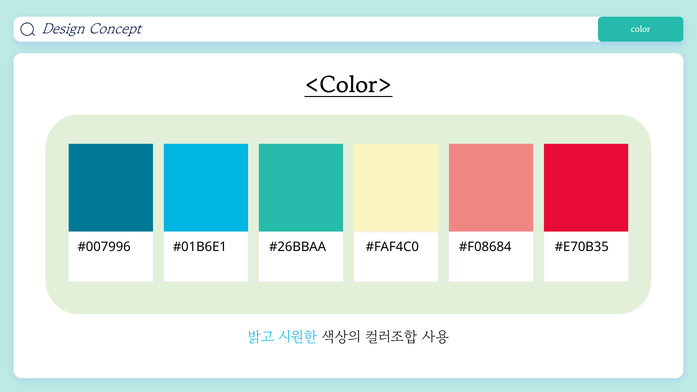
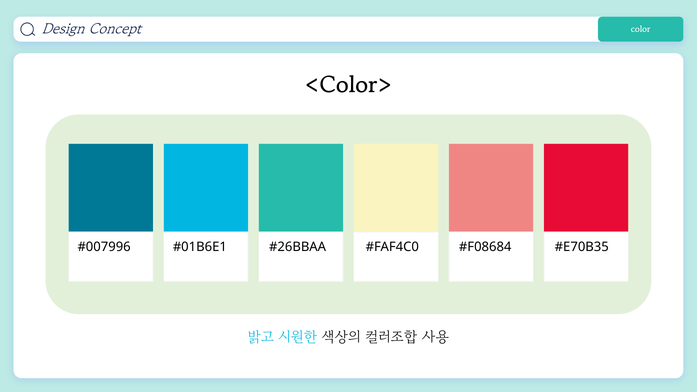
<Color> underline: present -> none
